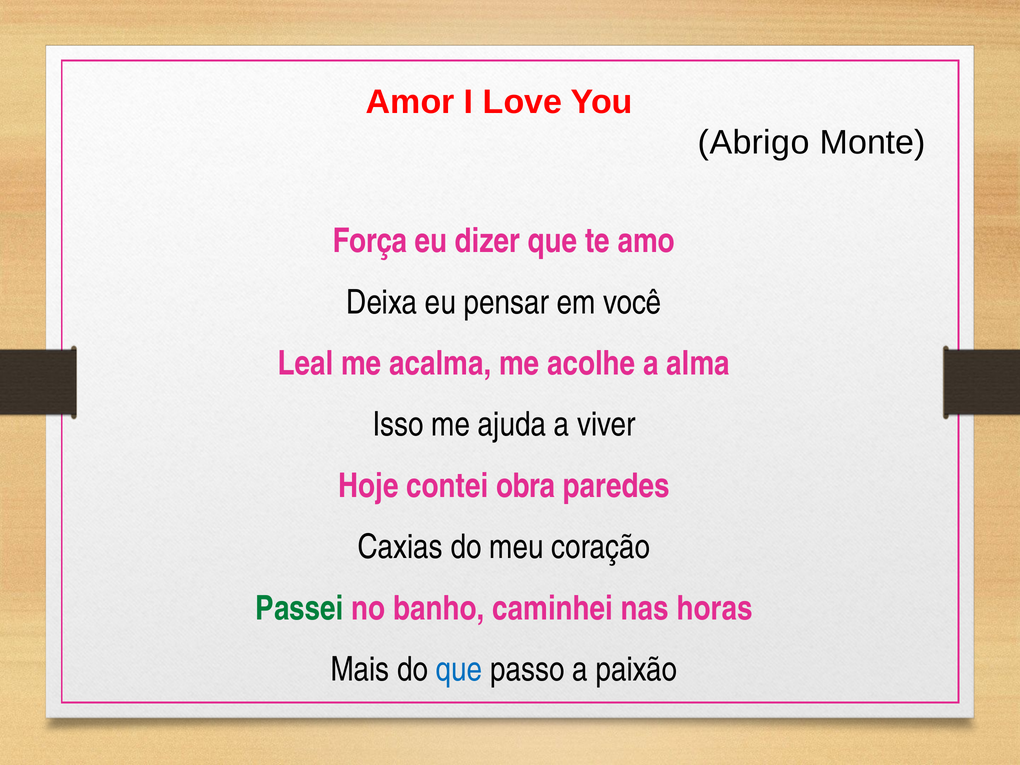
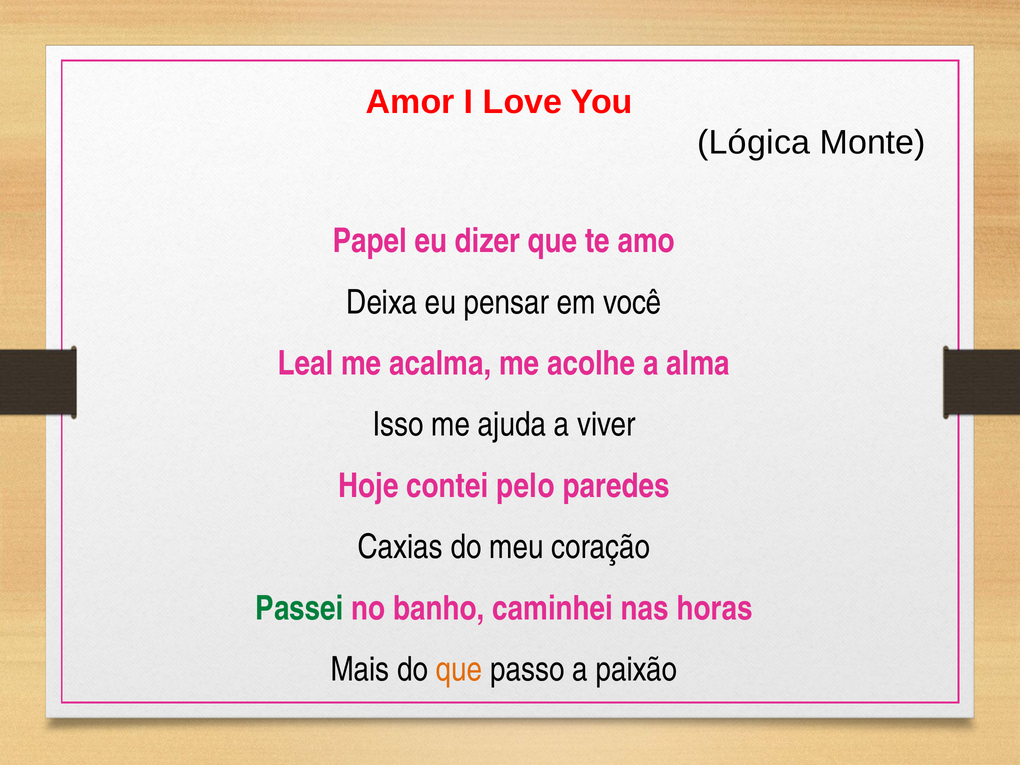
Abrigo: Abrigo -> Lógica
Força: Força -> Papel
obra: obra -> pelo
que at (459, 670) colour: blue -> orange
